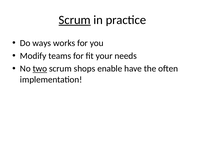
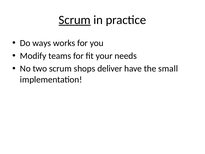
two underline: present -> none
enable: enable -> deliver
often: often -> small
